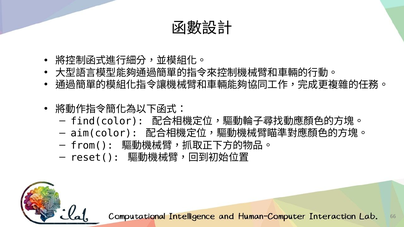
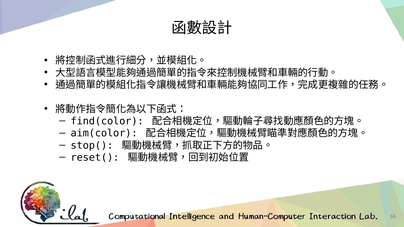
from(: from( -> stop(
